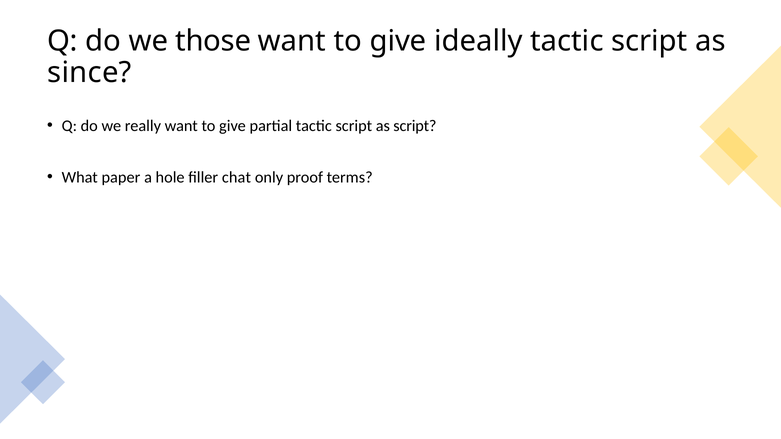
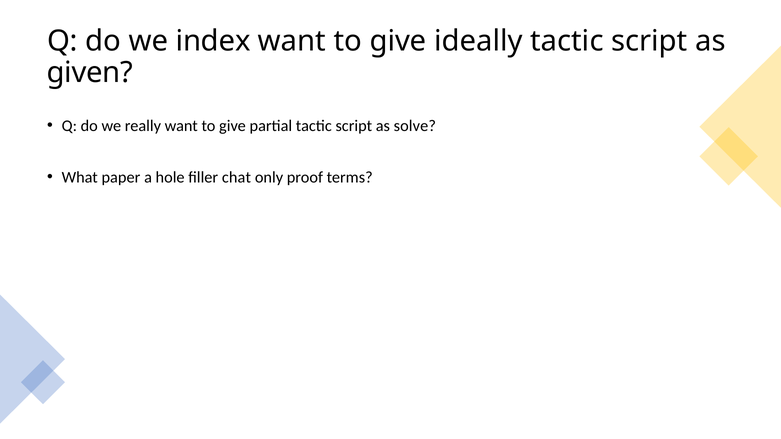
those: those -> index
since: since -> given
as script: script -> solve
